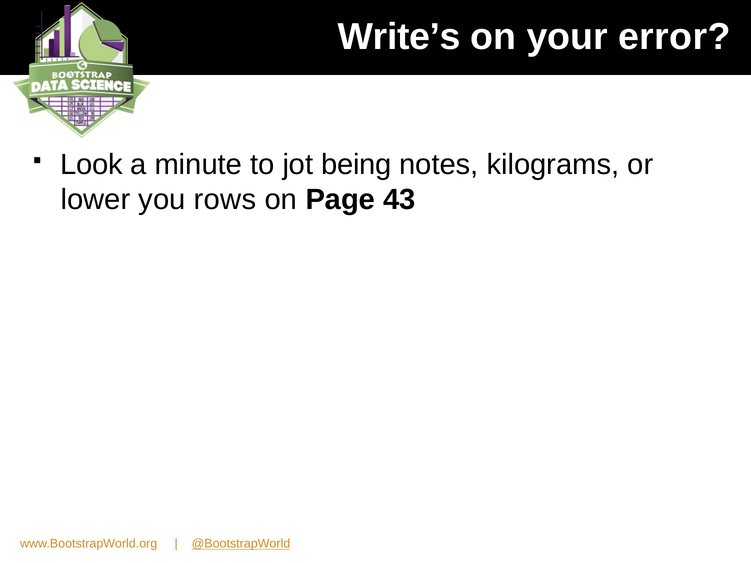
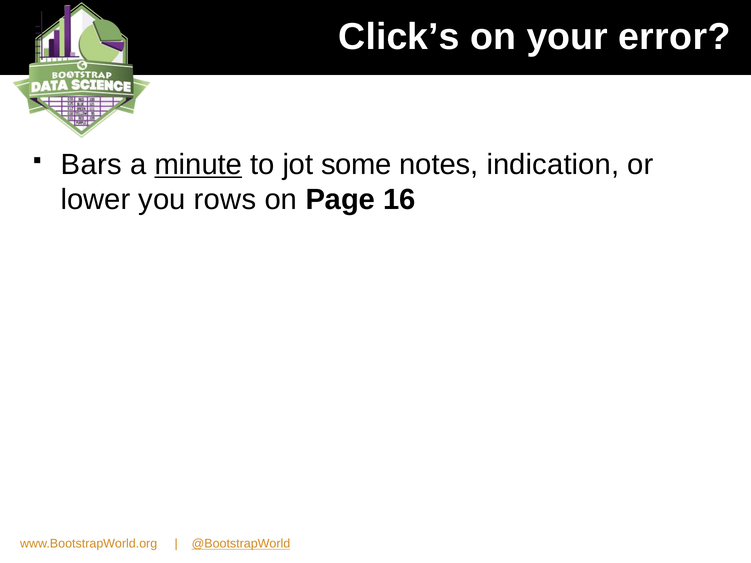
Write’s: Write’s -> Click’s
Look: Look -> Bars
minute underline: none -> present
being: being -> some
kilograms: kilograms -> indication
43: 43 -> 16
